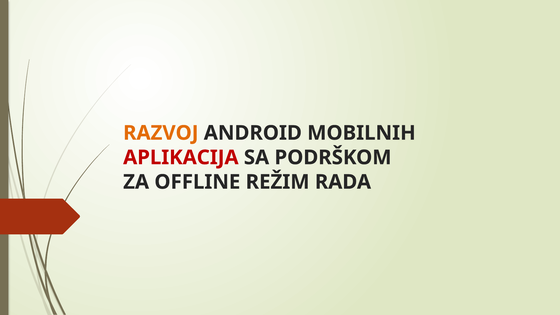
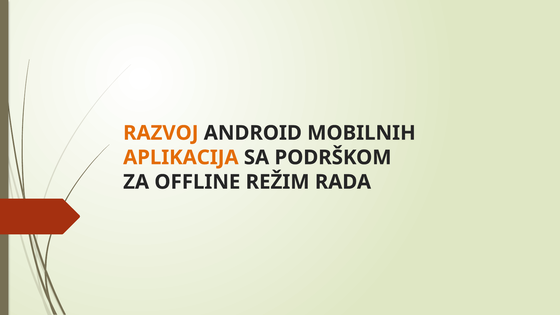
APLIKACIJA colour: red -> orange
